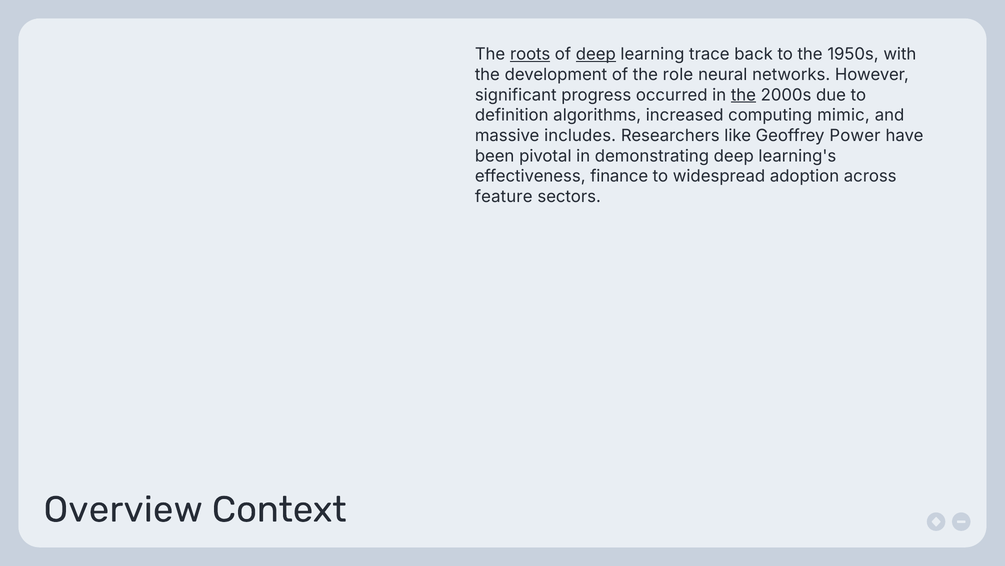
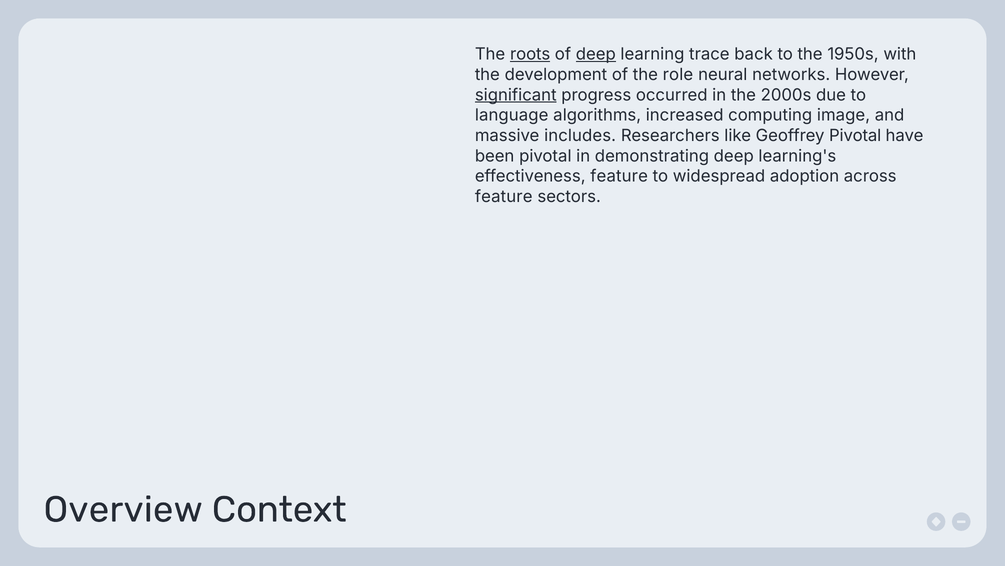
significant underline: none -> present
the at (743, 95) underline: present -> none
definition: definition -> language
mimic: mimic -> image
Geoffrey Power: Power -> Pivotal
effectiveness finance: finance -> feature
